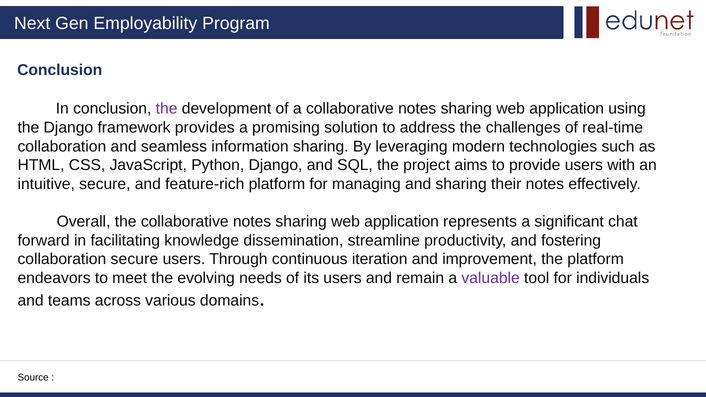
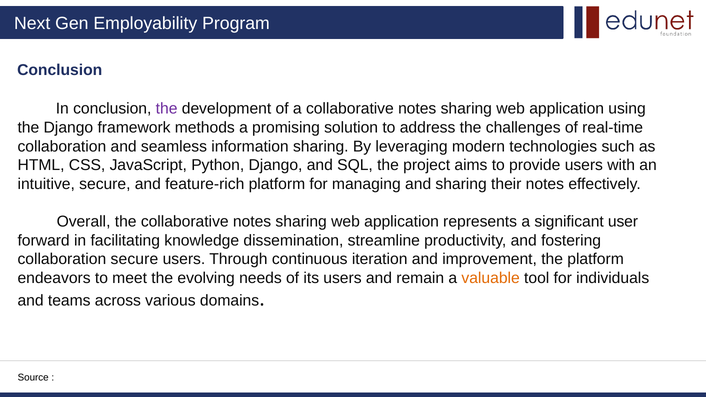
provides: provides -> methods
chat: chat -> user
valuable colour: purple -> orange
